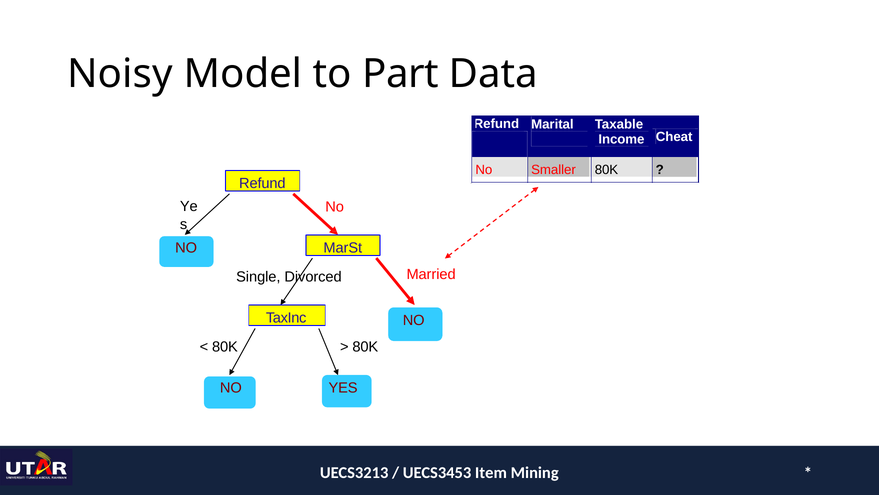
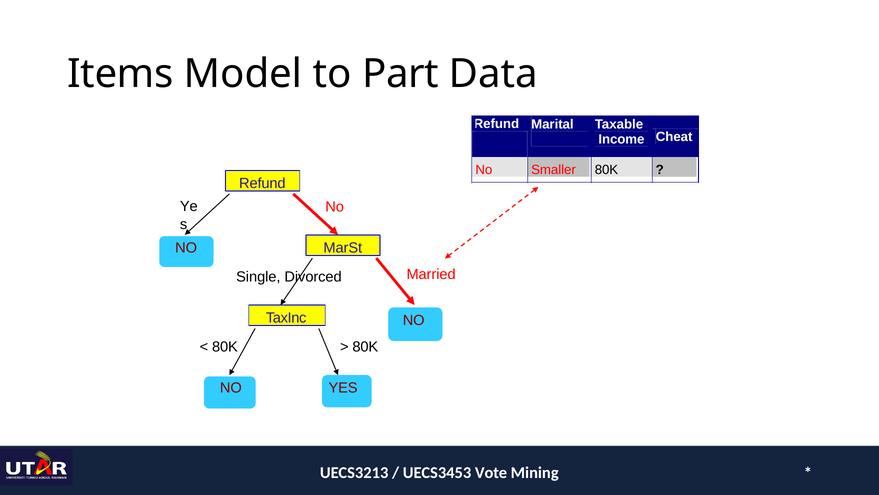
Noisy: Noisy -> Items
Item: Item -> Vote
